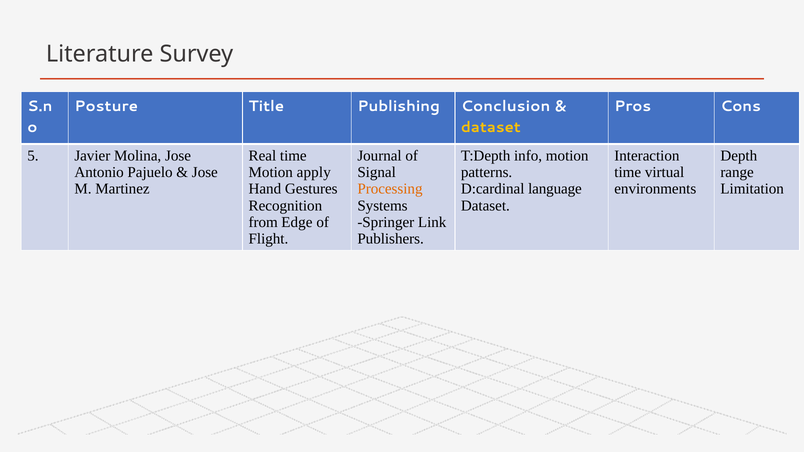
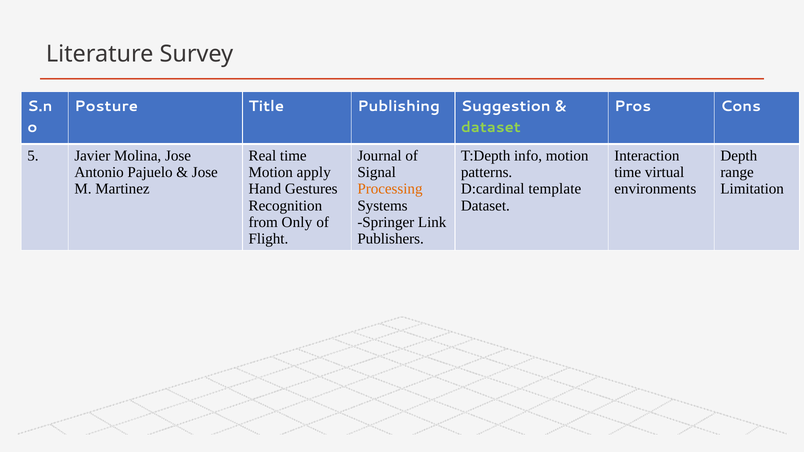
Conclusion: Conclusion -> Suggestion
dataset at (491, 128) colour: yellow -> light green
language: language -> template
Edge: Edge -> Only
